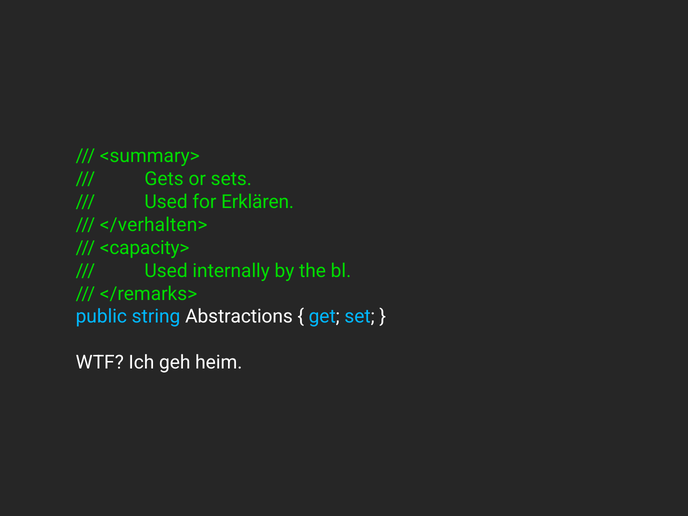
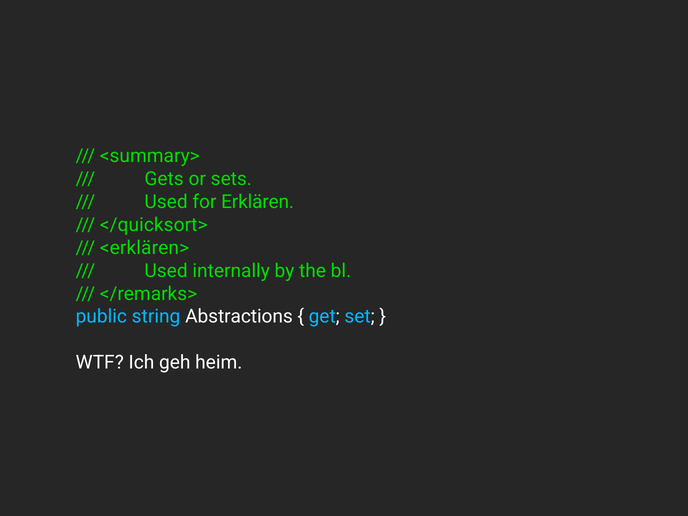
</verhalten>: </verhalten> -> </quicksort>
<capacity>: <capacity> -> <erklären>
